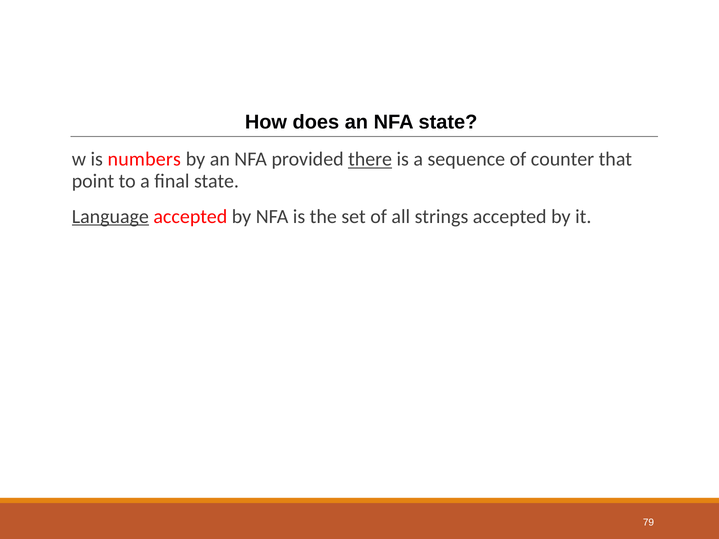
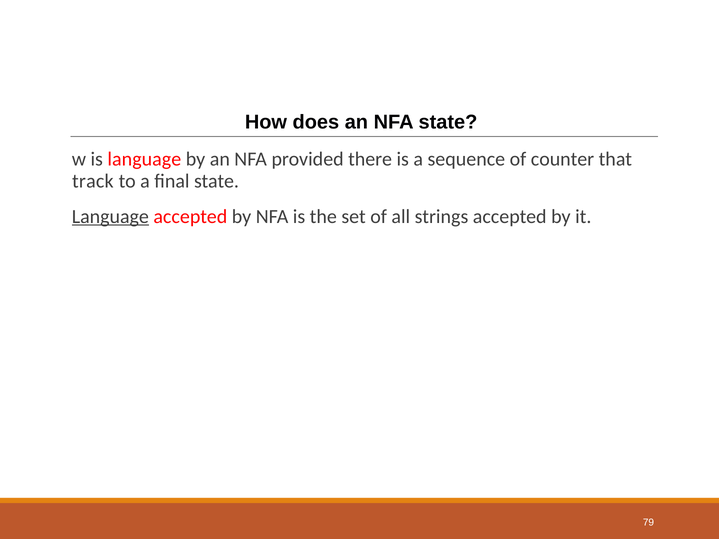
is numbers: numbers -> language
there underline: present -> none
point: point -> track
